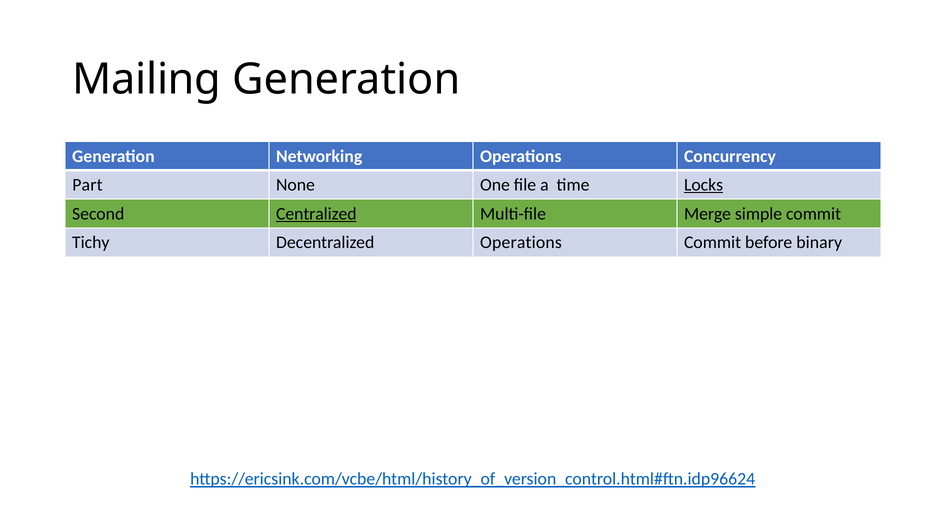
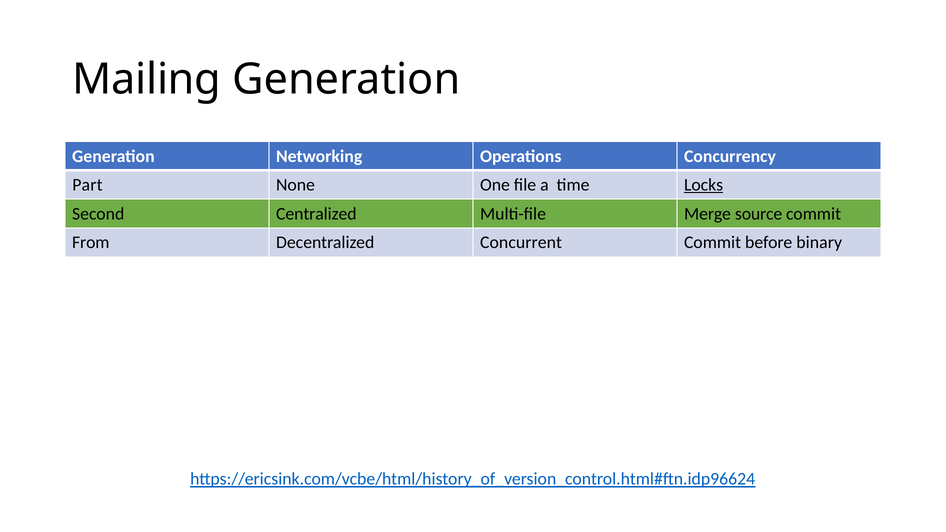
Centralized underline: present -> none
simple: simple -> source
Tichy: Tichy -> From
Decentralized Operations: Operations -> Concurrent
